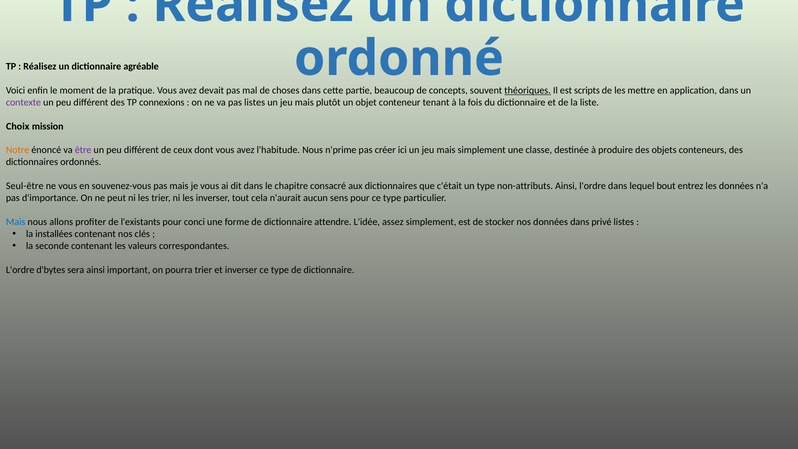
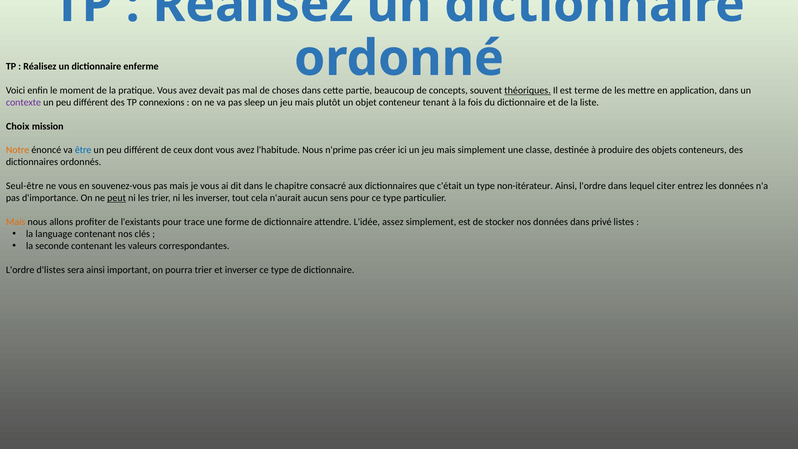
agréable: agréable -> enferme
scripts: scripts -> terme
pas listes: listes -> sleep
être colour: purple -> blue
non-attributs: non-attributs -> non-itérateur
bout: bout -> citer
peut underline: none -> present
Mais at (16, 222) colour: blue -> orange
conci: conci -> trace
installées: installées -> language
d'bytes: d'bytes -> d'listes
